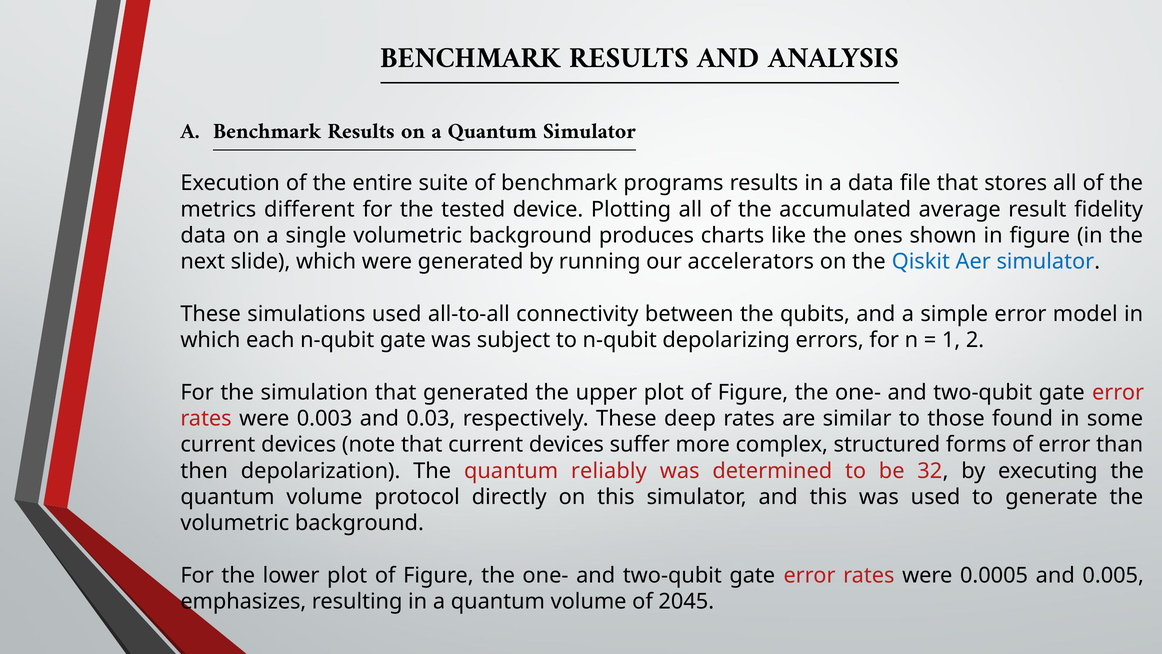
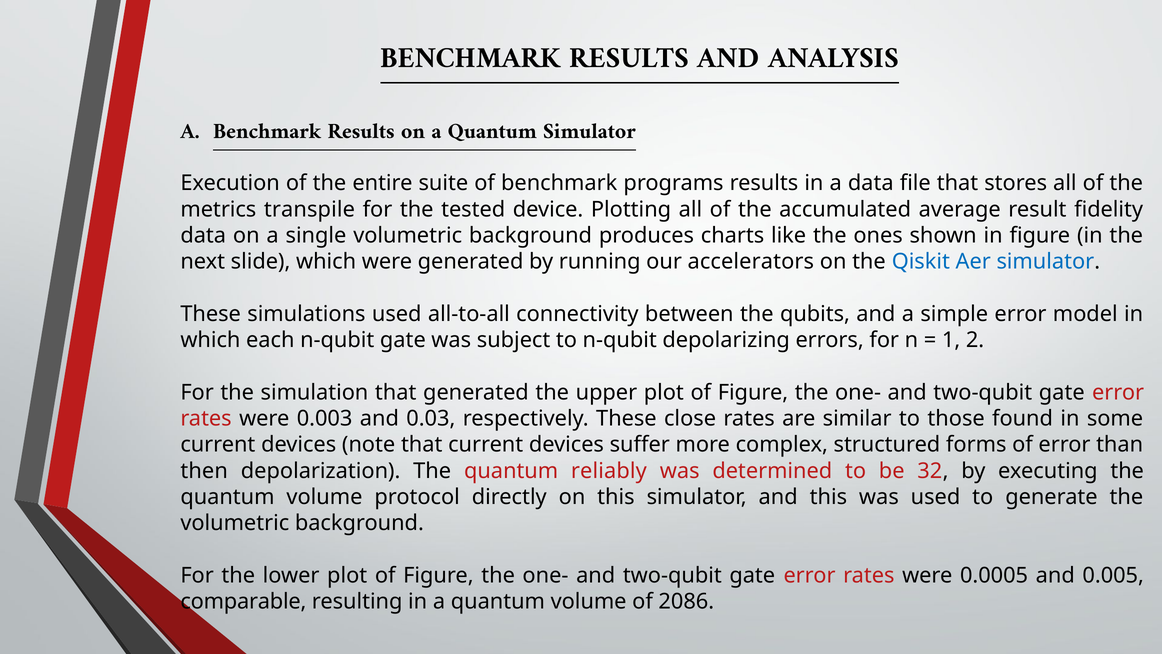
different: different -> transpile
deep: deep -> close
emphasizes: emphasizes -> comparable
2045: 2045 -> 2086
